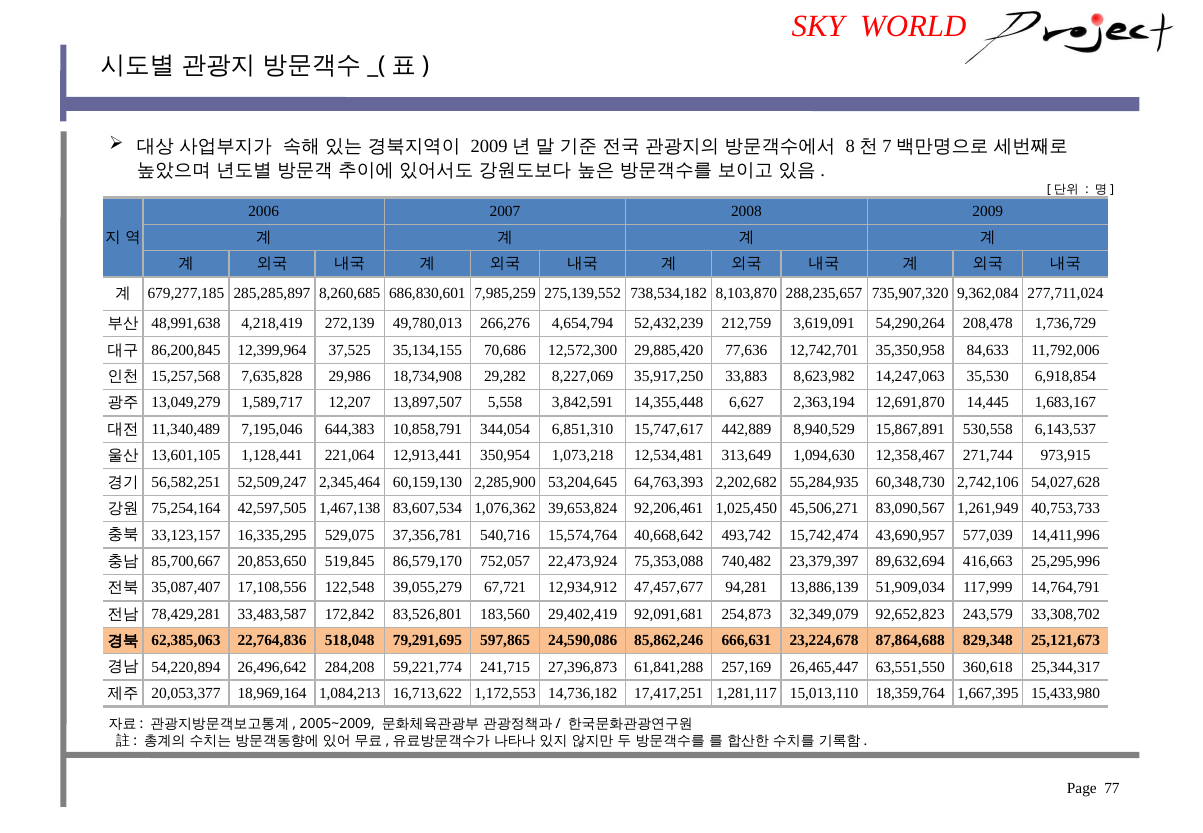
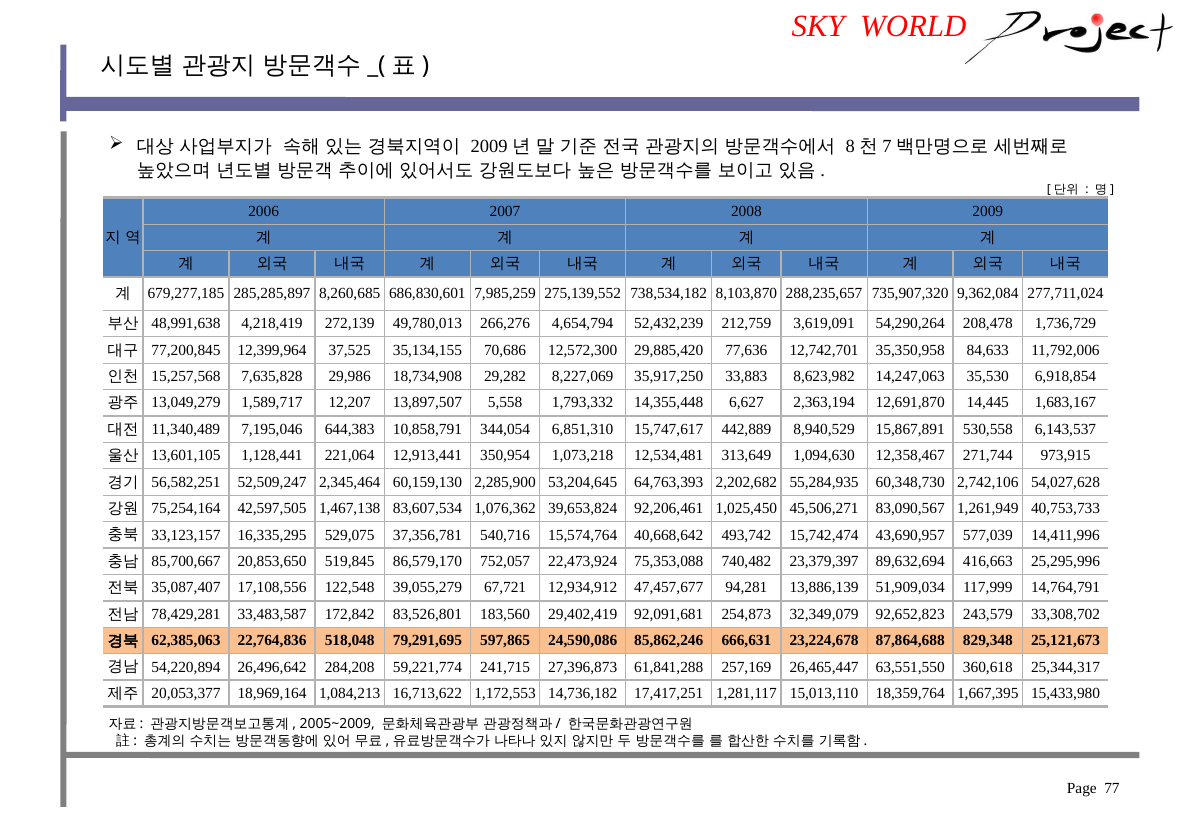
86,200,845: 86,200,845 -> 77,200,845
3,842,591: 3,842,591 -> 1,793,332
